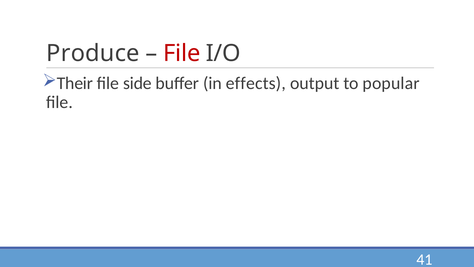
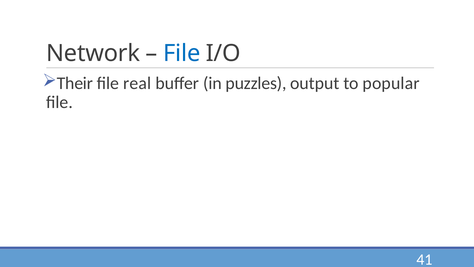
Produce: Produce -> Network
File at (182, 53) colour: red -> blue
side: side -> real
effects: effects -> puzzles
